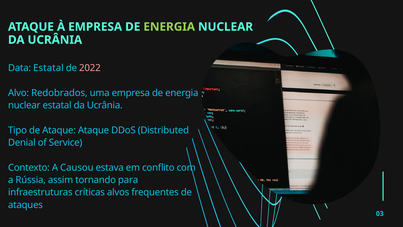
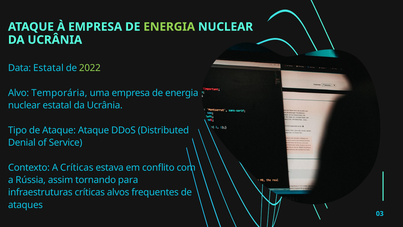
2022 colour: pink -> light green
Redobrados: Redobrados -> Temporária
A Causou: Causou -> Críticas
